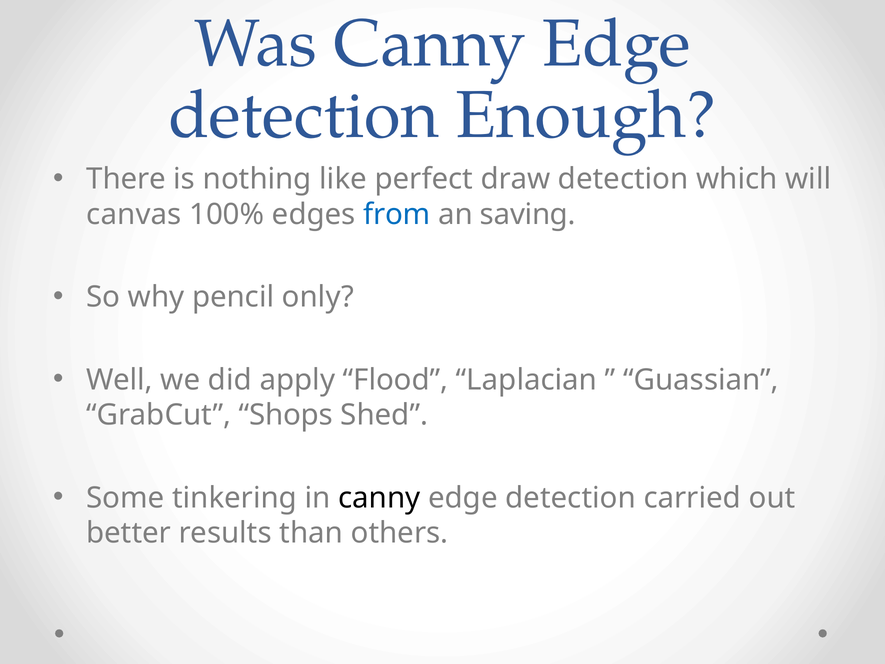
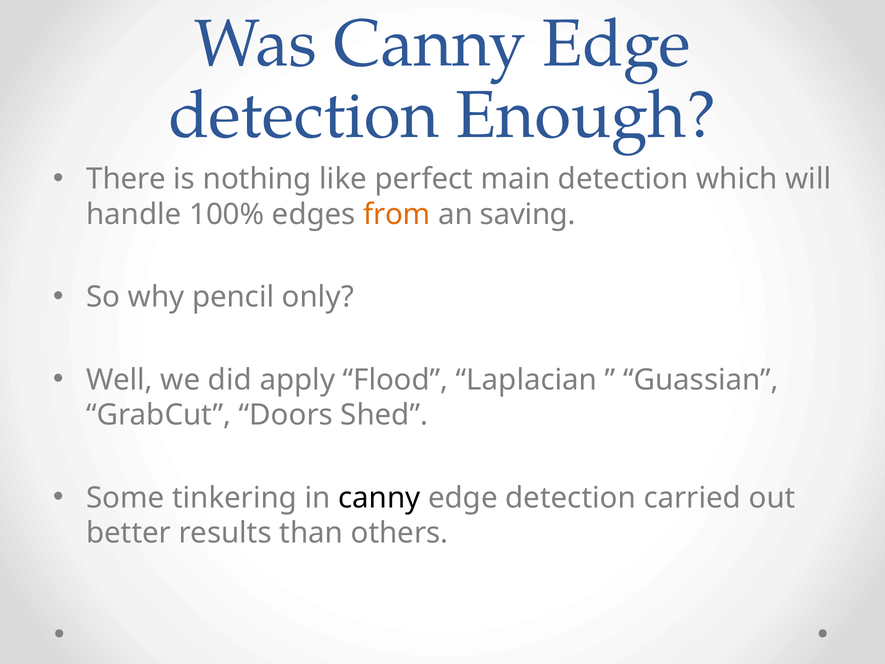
draw: draw -> main
canvas: canvas -> handle
from colour: blue -> orange
Shops: Shops -> Doors
